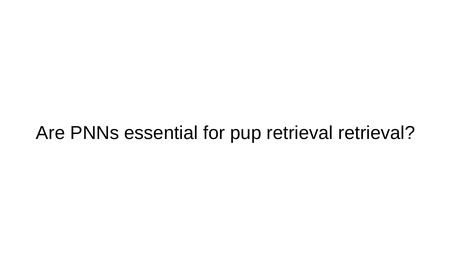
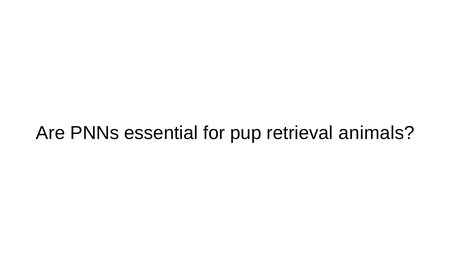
retrieval retrieval: retrieval -> animals
